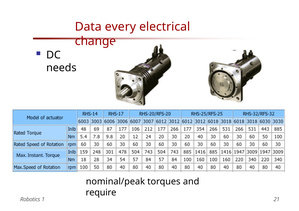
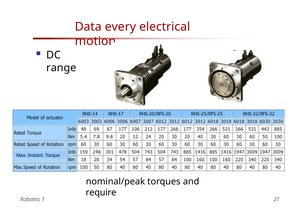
change: change -> motion
needs: needs -> range
